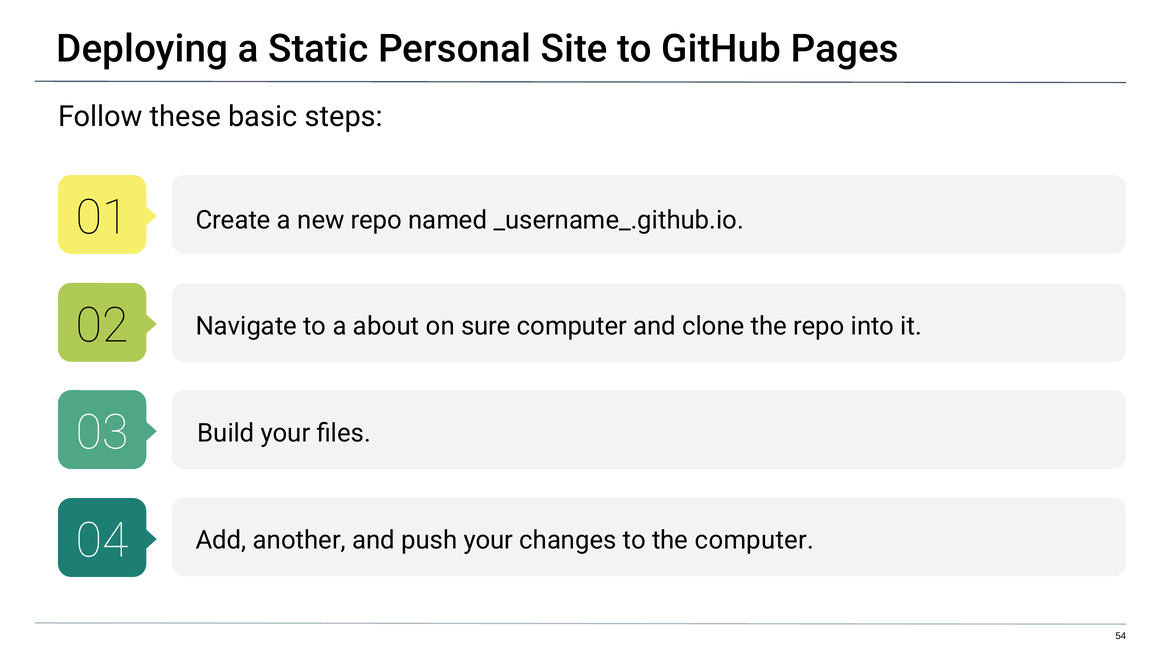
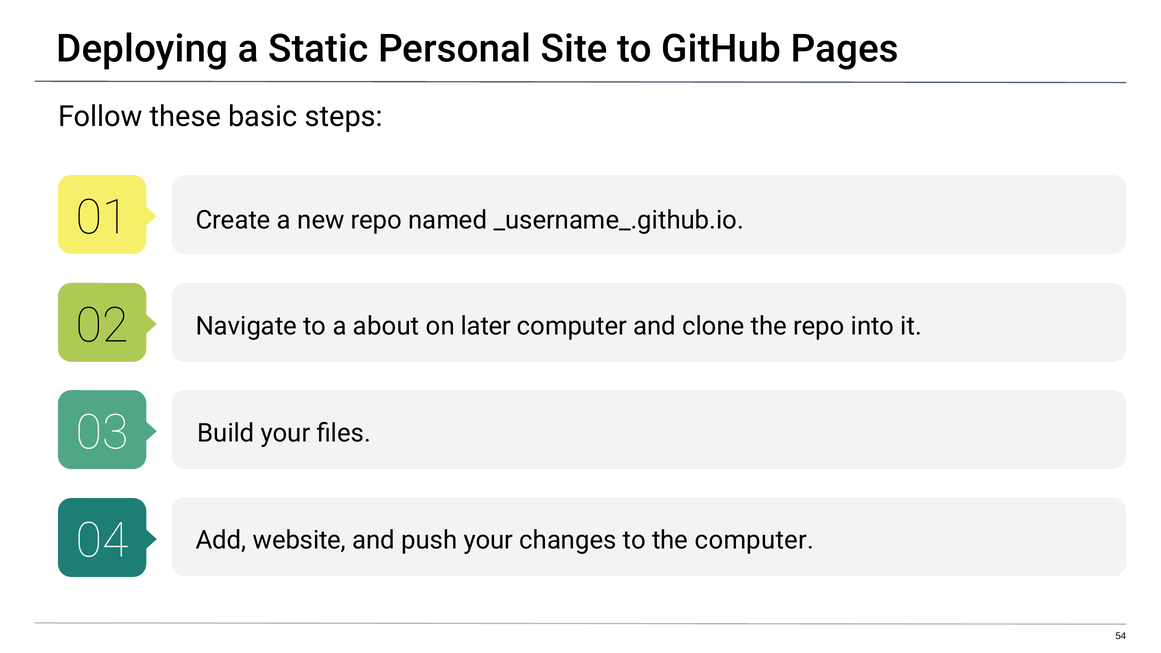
sure: sure -> later
another: another -> website
